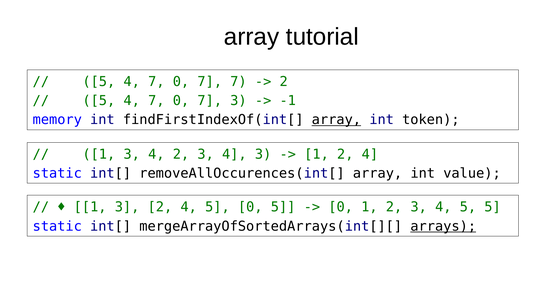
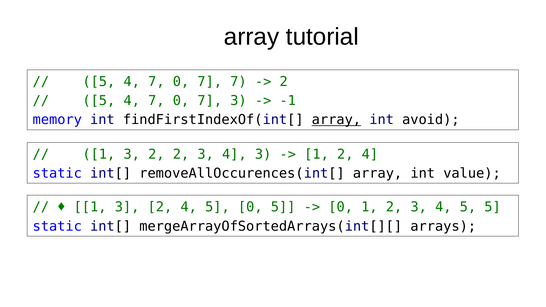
token: token -> avoid
4 at (156, 154): 4 -> 2
arrays underline: present -> none
